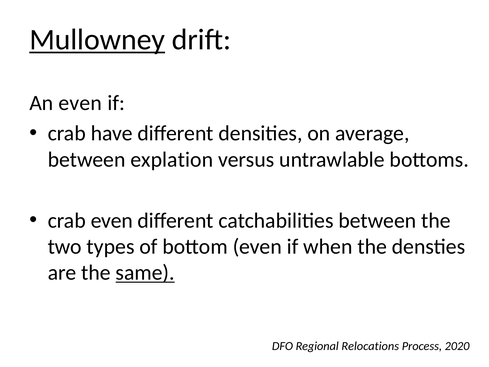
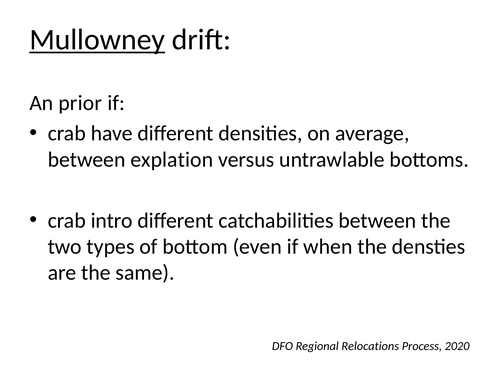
An even: even -> prior
crab even: even -> intro
same underline: present -> none
